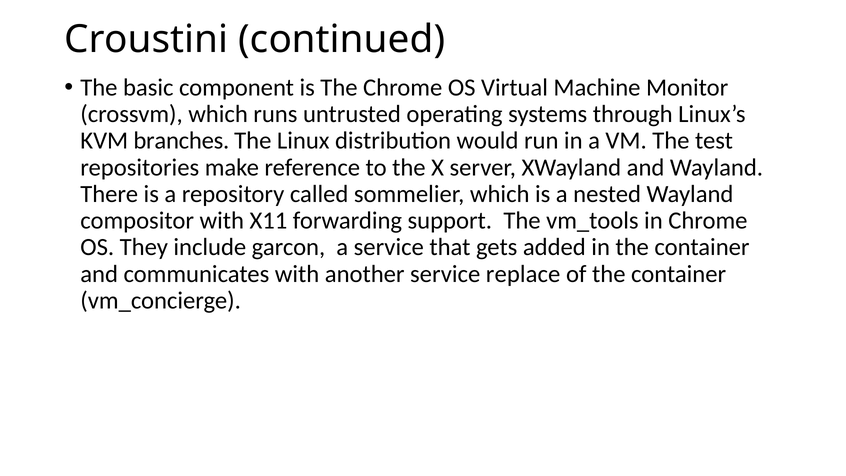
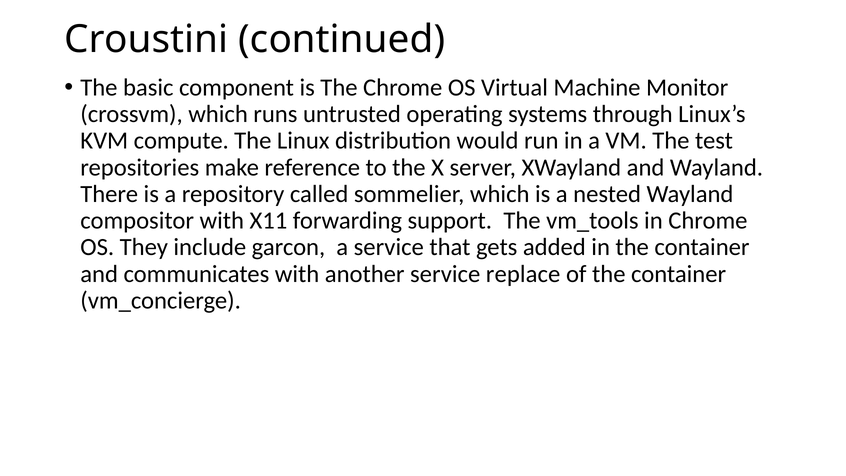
branches: branches -> compute
